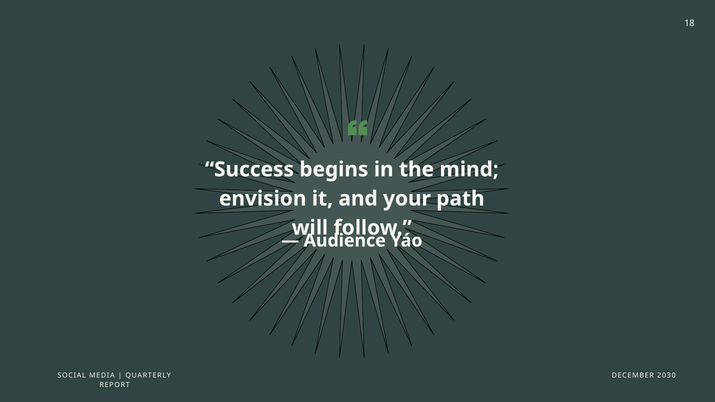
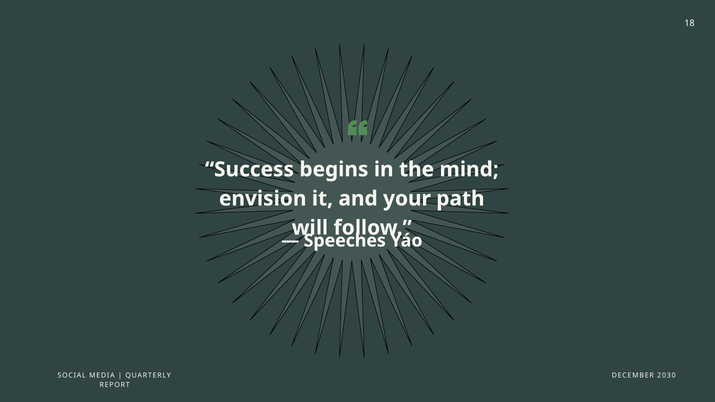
Audience: Audience -> Speeches
